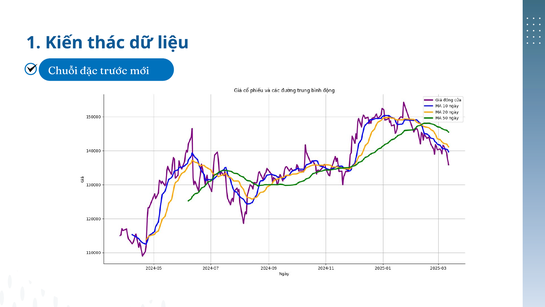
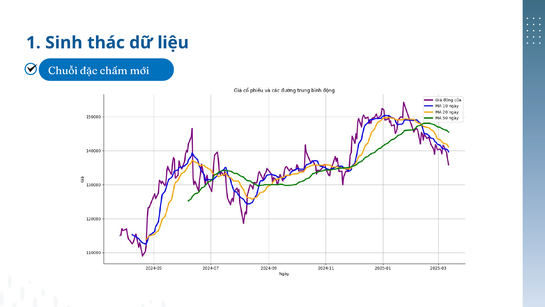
Kiến: Kiến -> Sinh
trước: trước -> chấm
